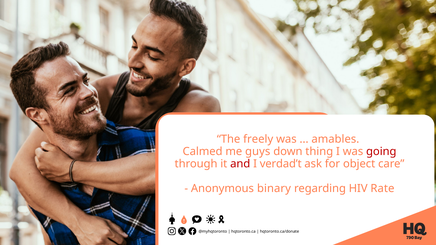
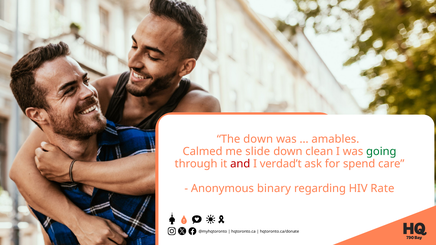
The freely: freely -> down
guys: guys -> slide
thing: thing -> clean
going colour: red -> green
object: object -> spend
